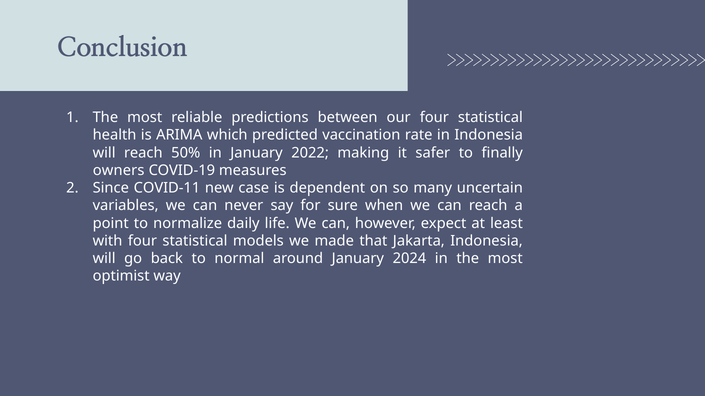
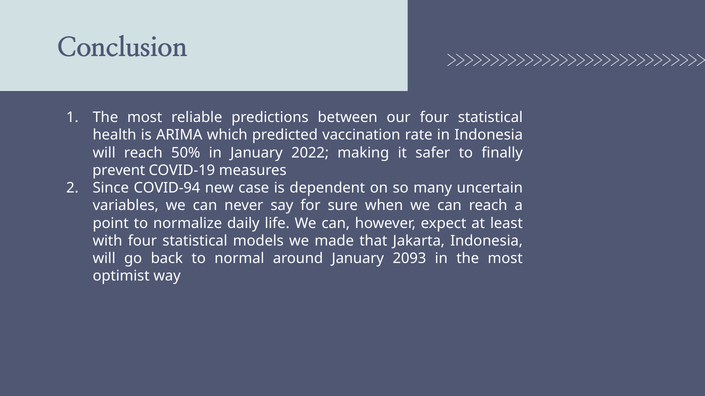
owners: owners -> prevent
COVID-11: COVID-11 -> COVID-94
2024: 2024 -> 2093
